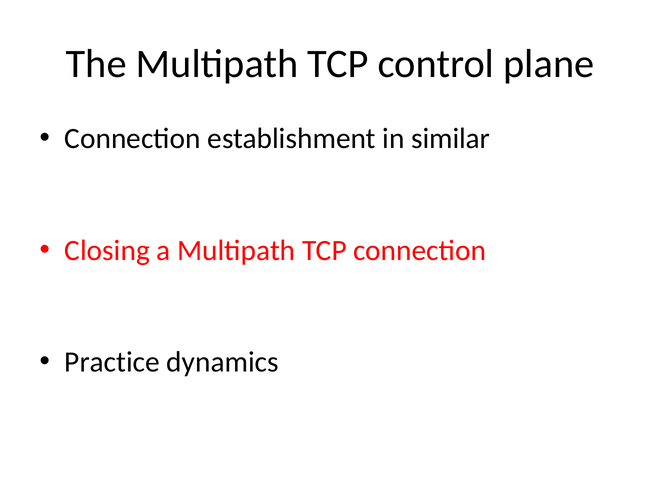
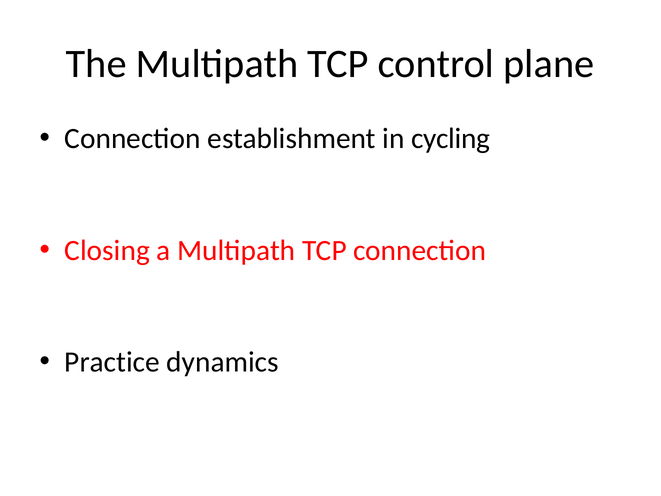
similar: similar -> cycling
